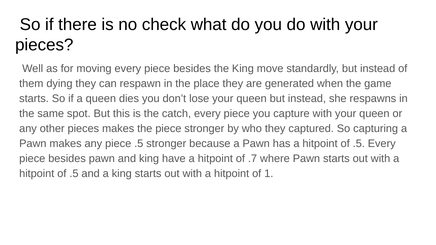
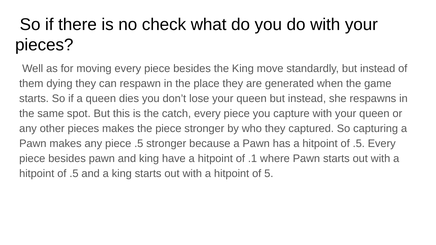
.7: .7 -> .1
1: 1 -> 5
